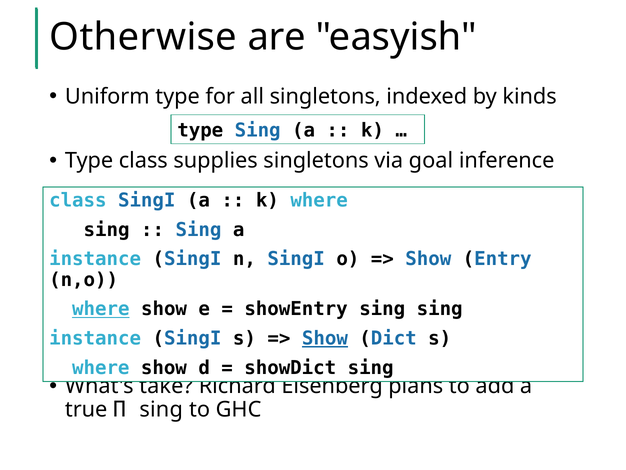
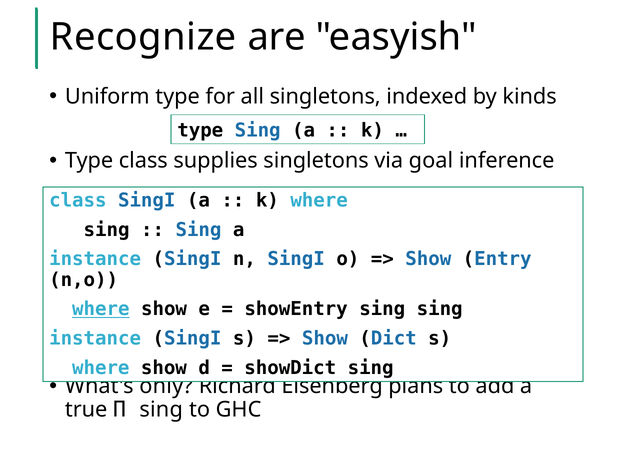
Otherwise: Otherwise -> Recognize
Show at (325, 338) underline: present -> none
take: take -> only
